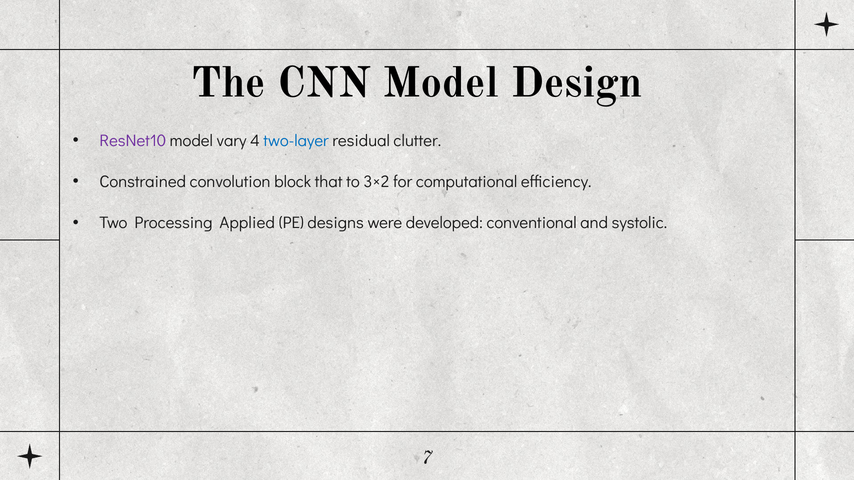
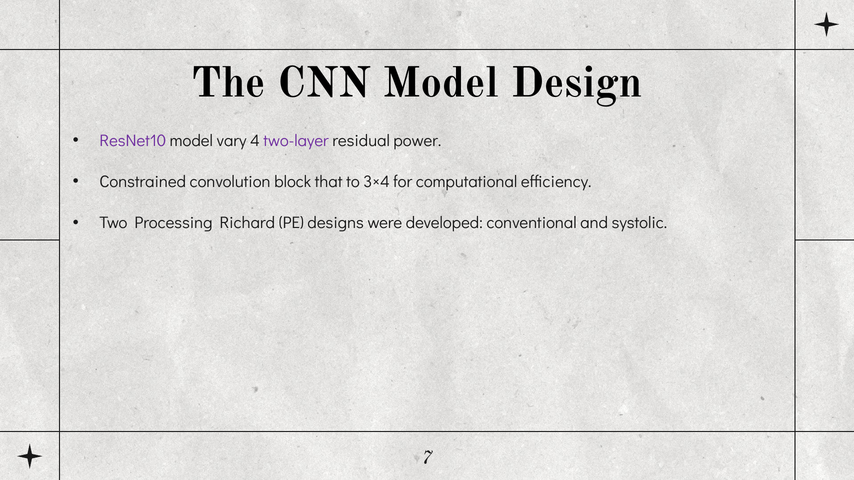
two-layer colour: blue -> purple
clutter: clutter -> power
3×2: 3×2 -> 3×4
Applied: Applied -> Richard
